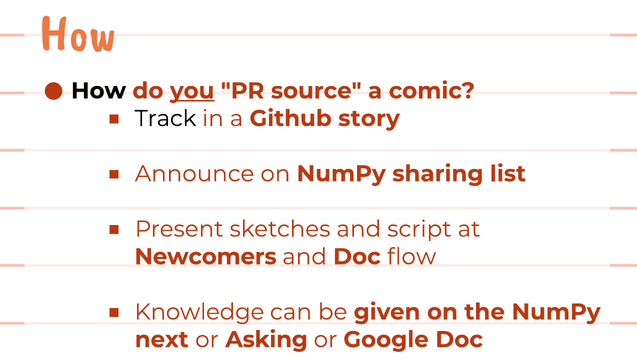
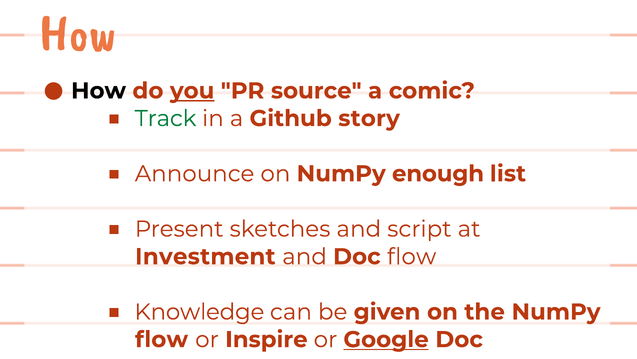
Track colour: black -> green
sharing: sharing -> enough
Newcomers: Newcomers -> Investment
next at (162, 339): next -> flow
Asking: Asking -> Inspire
Google underline: none -> present
